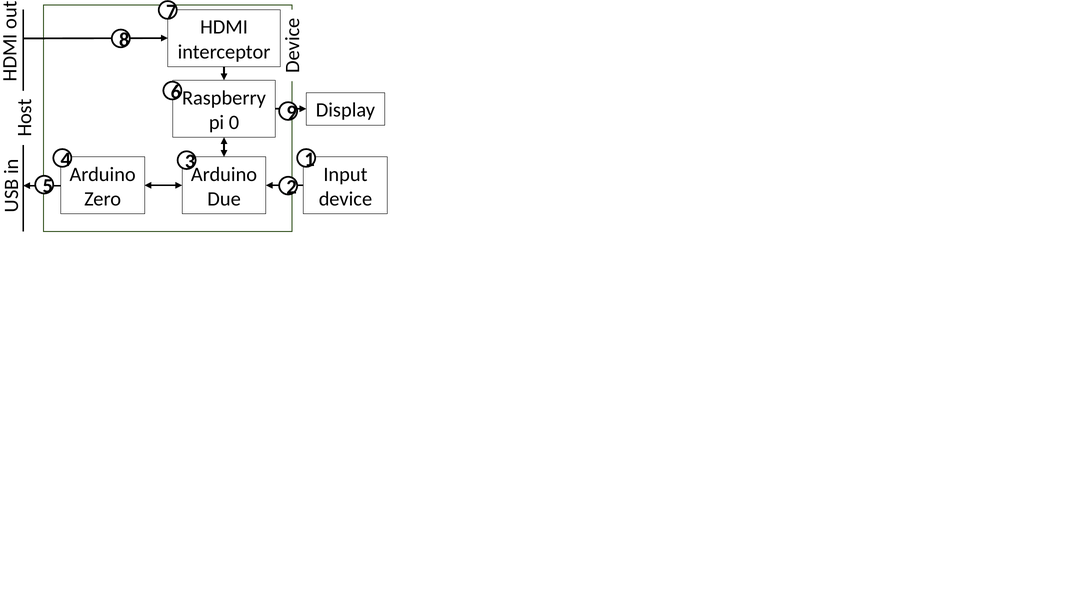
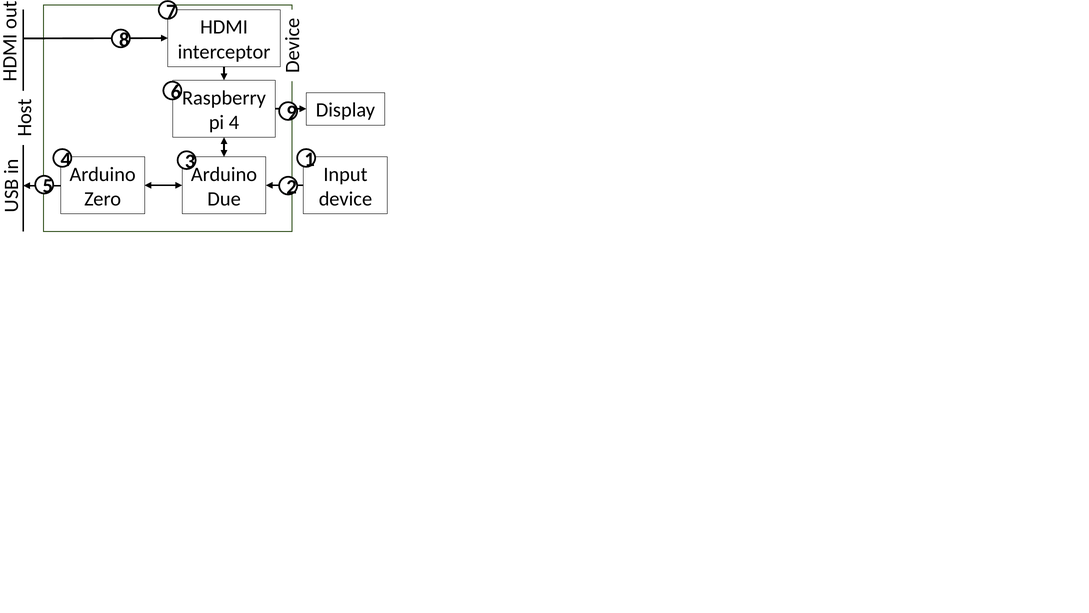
pi 0: 0 -> 4
